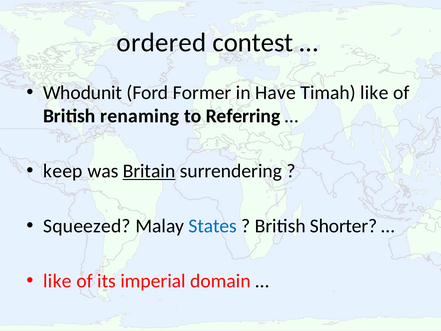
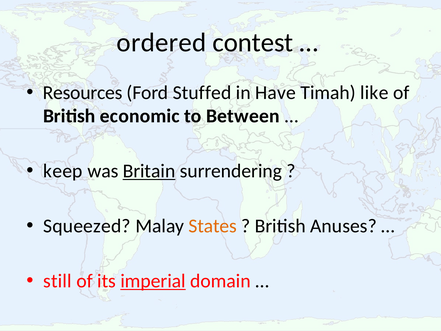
Whodunit: Whodunit -> Resources
Former: Former -> Stuffed
renaming: renaming -> economic
Referring: Referring -> Between
States colour: blue -> orange
Shorter: Shorter -> Anuses
like at (57, 281): like -> still
imperial underline: none -> present
